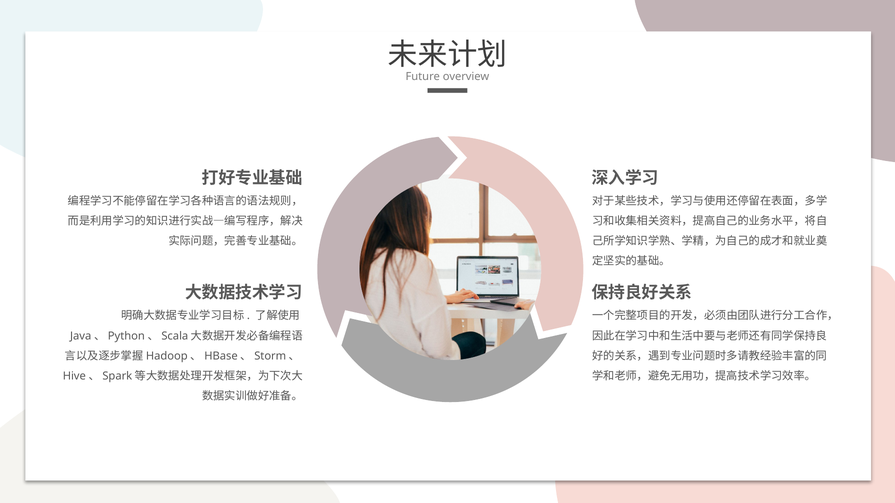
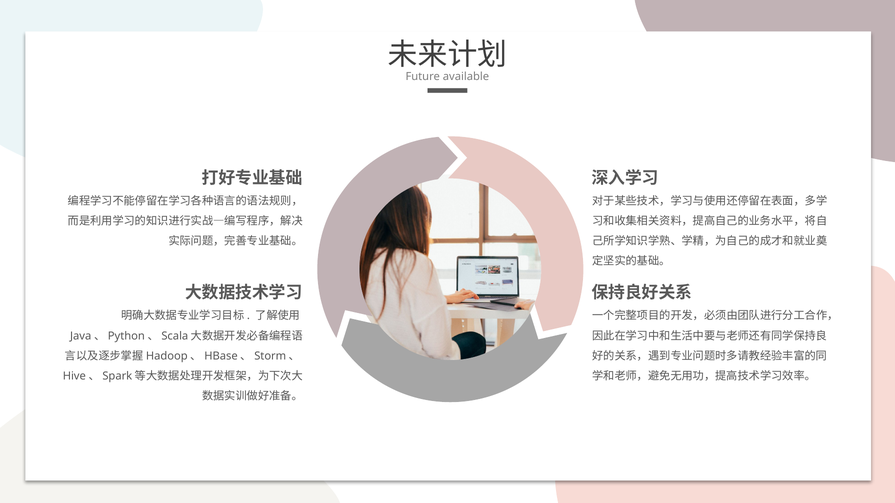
overview: overview -> available
